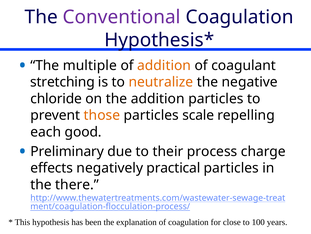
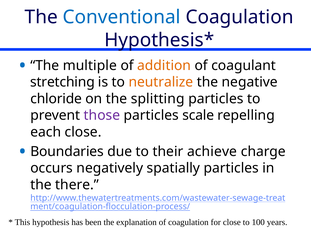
Conventional colour: purple -> blue
the addition: addition -> splitting
those colour: orange -> purple
each good: good -> close
Preliminary: Preliminary -> Boundaries
process: process -> achieve
effects: effects -> occurs
practical: practical -> spatially
